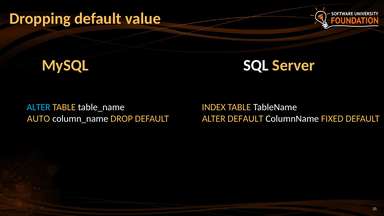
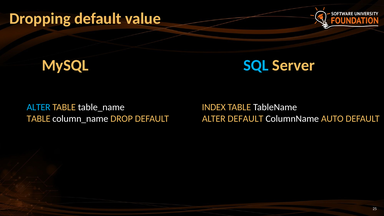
SQL colour: white -> light blue
AUTO at (38, 119): AUTO -> TABLE
FIXED: FIXED -> AUTO
